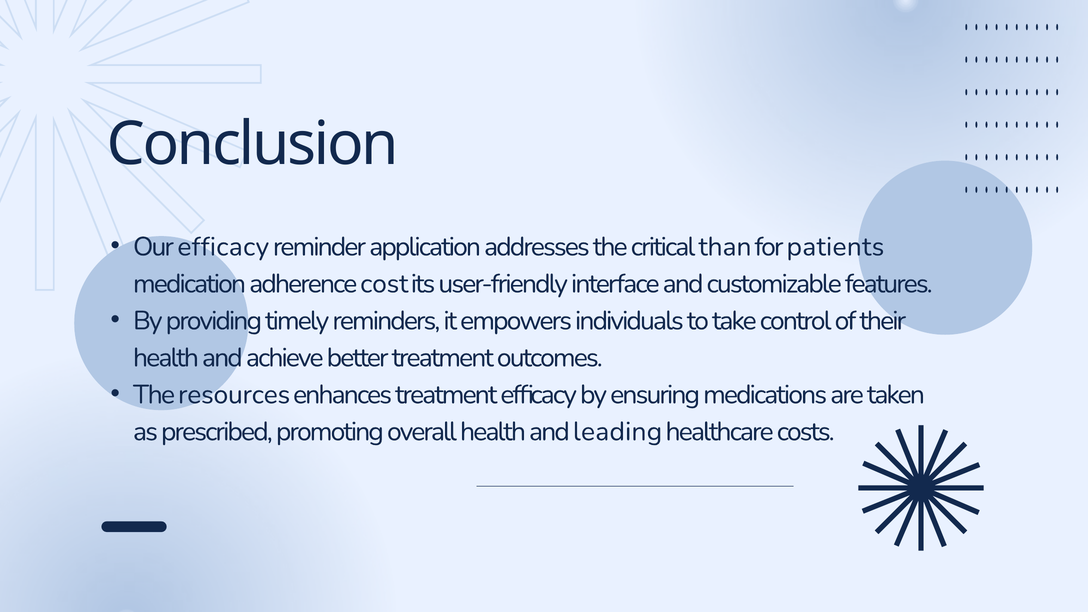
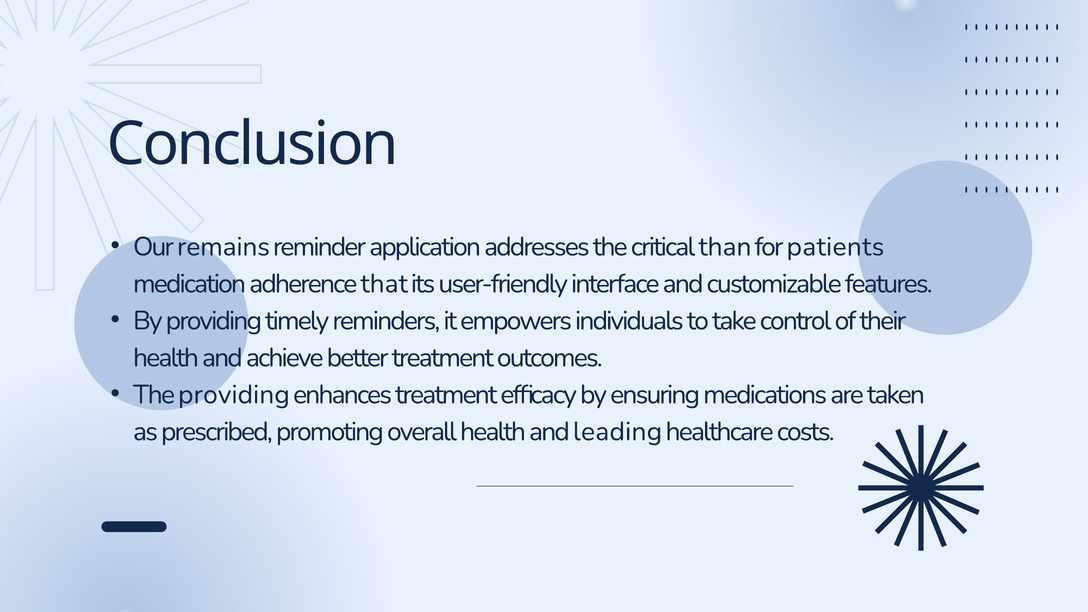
Our efficacy: efficacy -> remains
cost: cost -> that
The resources: resources -> providing
